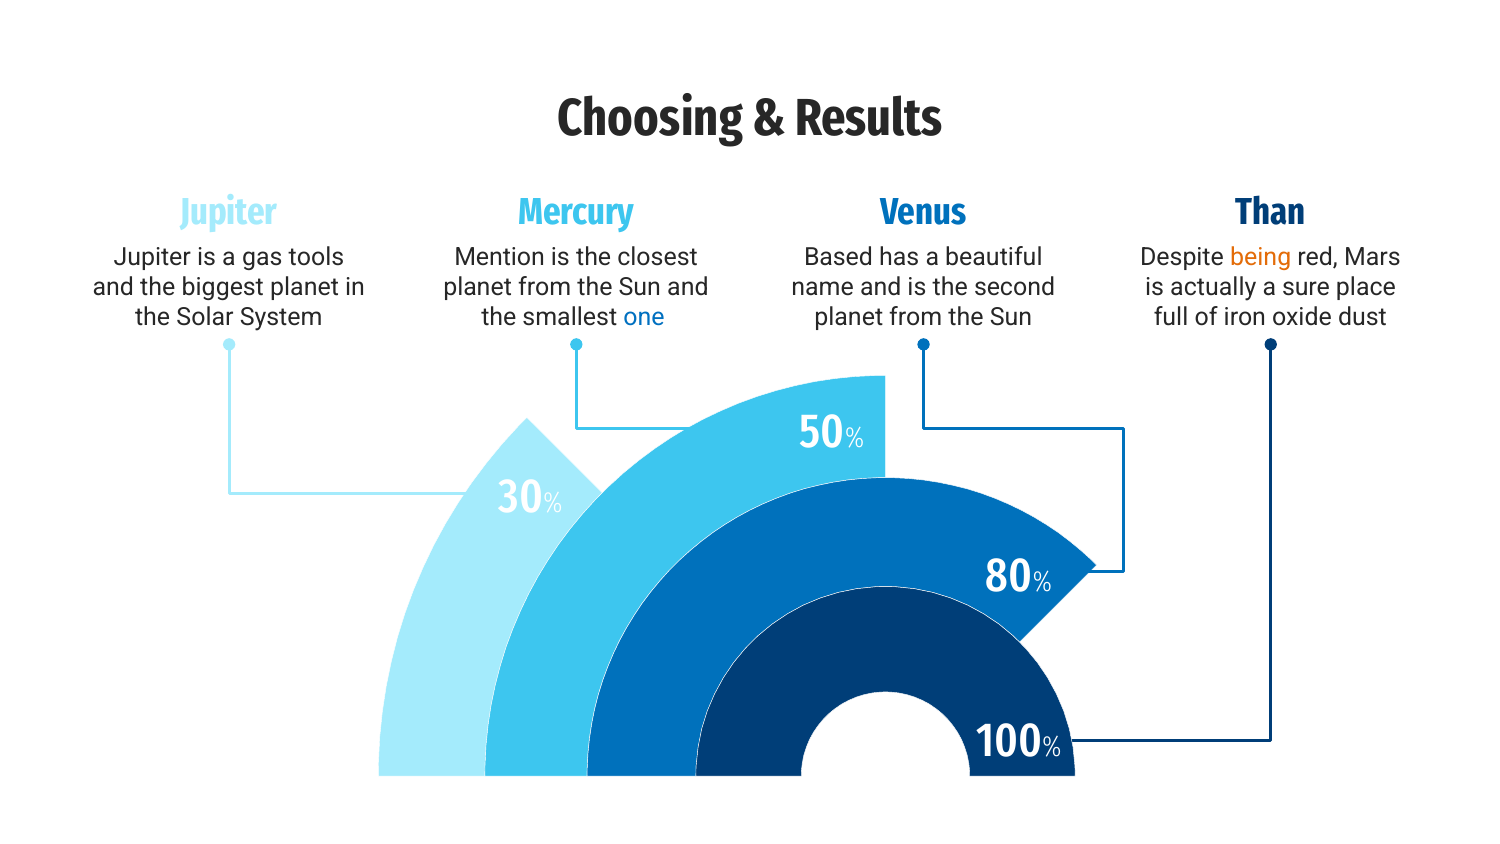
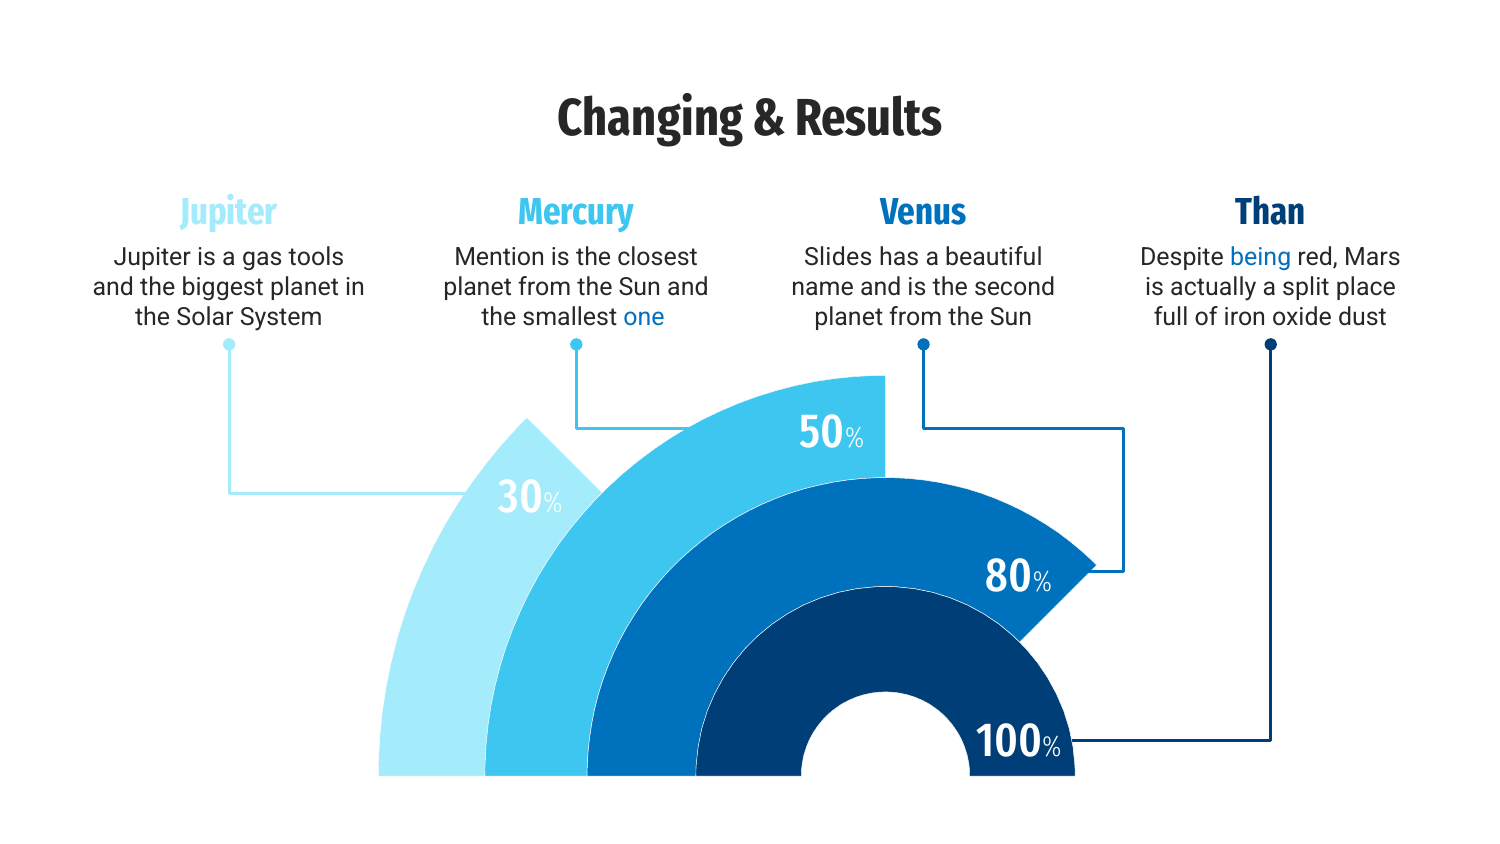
Choosing: Choosing -> Changing
Based: Based -> Slides
being colour: orange -> blue
sure: sure -> split
